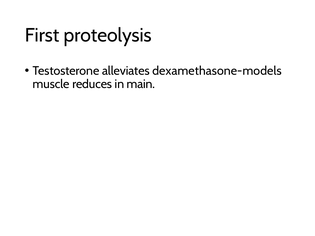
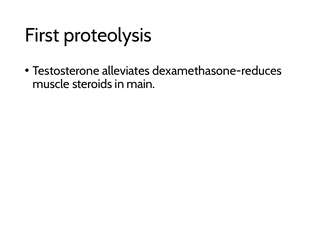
dexamethasone-models: dexamethasone-models -> dexamethasone-reduces
reduces: reduces -> steroids
